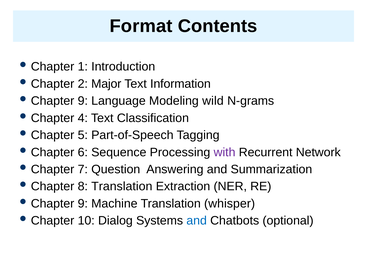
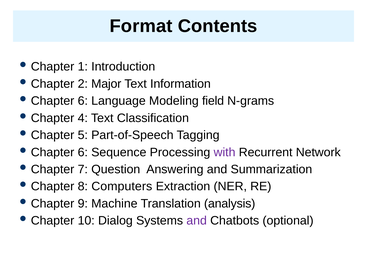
9 at (83, 101): 9 -> 6
wild: wild -> field
8 Translation: Translation -> Computers
whisper: whisper -> analysis
and at (197, 221) colour: blue -> purple
